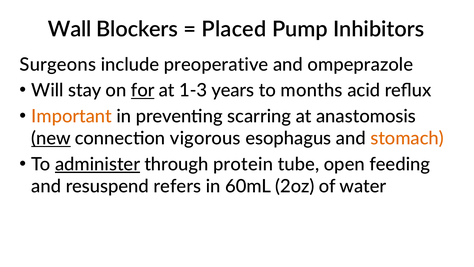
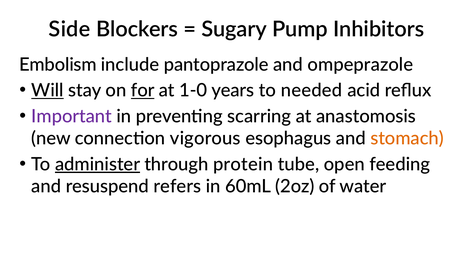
Wall: Wall -> Side
Placed: Placed -> Sugary
Surgeons: Surgeons -> Embolism
preoperative: preoperative -> pantoprazole
Will underline: none -> present
1-3: 1-3 -> 1-0
months: months -> needed
Important colour: orange -> purple
new underline: present -> none
